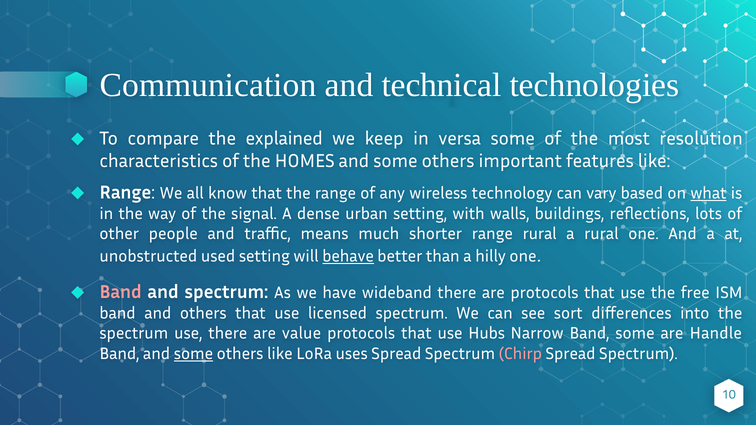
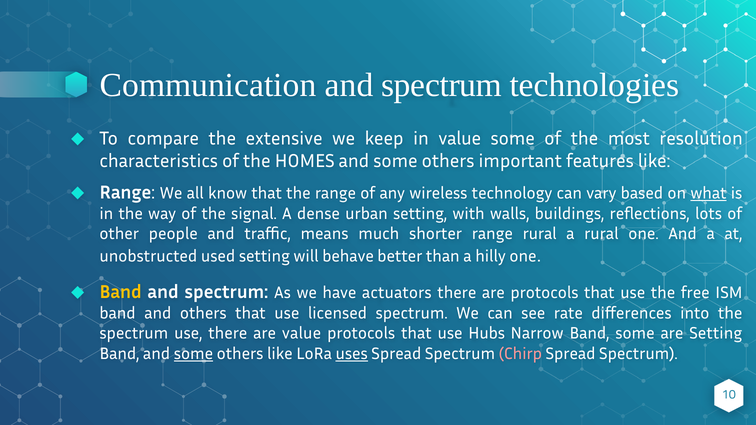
Communication and technical: technical -> spectrum
explained: explained -> extensive
in versa: versa -> value
behave underline: present -> none
Band at (121, 292) colour: pink -> yellow
wideband: wideband -> actuators
sort: sort -> rate
are Handle: Handle -> Setting
uses underline: none -> present
